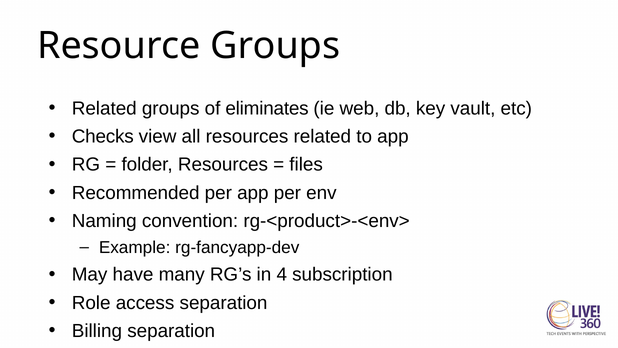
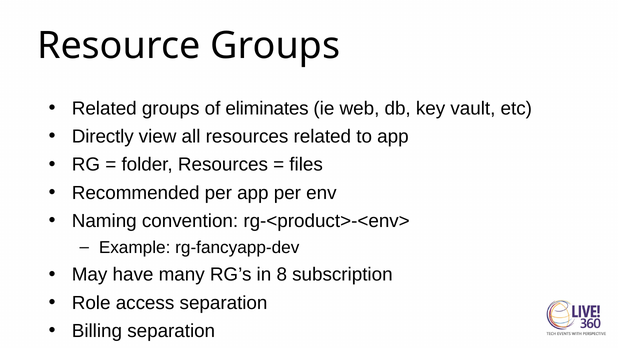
Checks: Checks -> Directly
4: 4 -> 8
